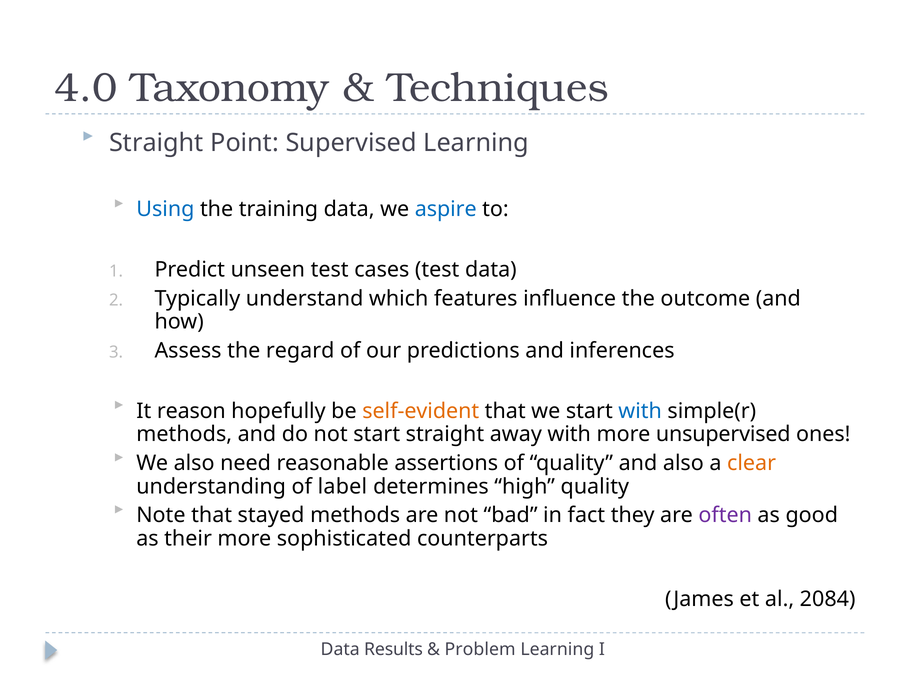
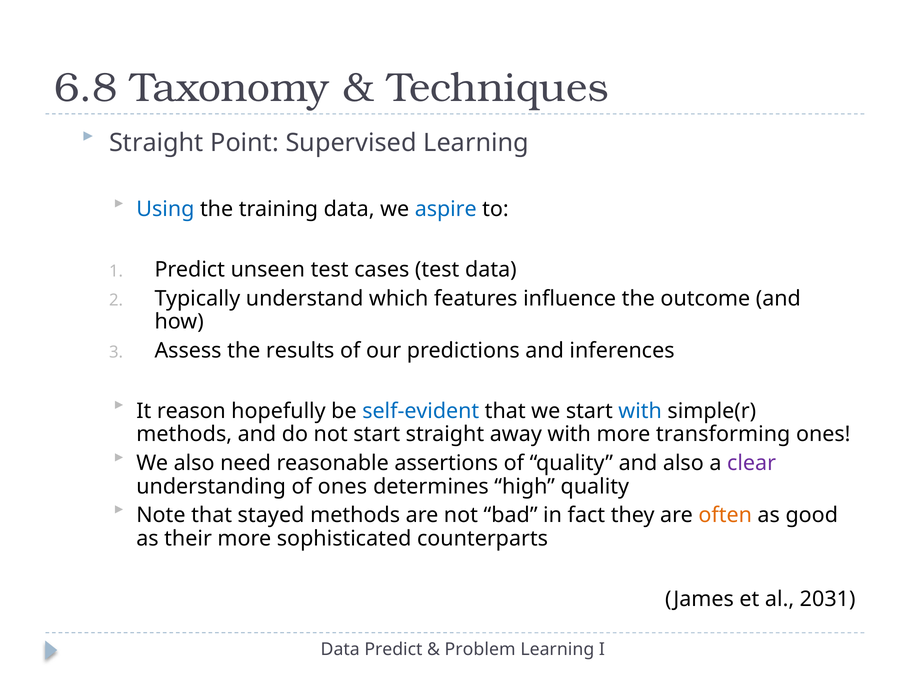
4.0: 4.0 -> 6.8
regard: regard -> results
self-evident colour: orange -> blue
unsupervised: unsupervised -> transforming
clear colour: orange -> purple
of label: label -> ones
often colour: purple -> orange
2084: 2084 -> 2031
Data Results: Results -> Predict
